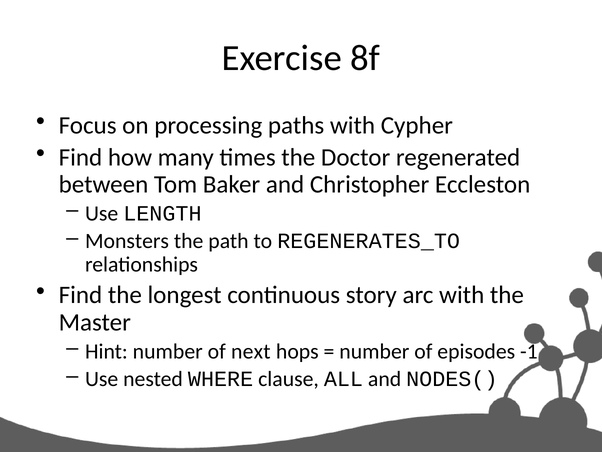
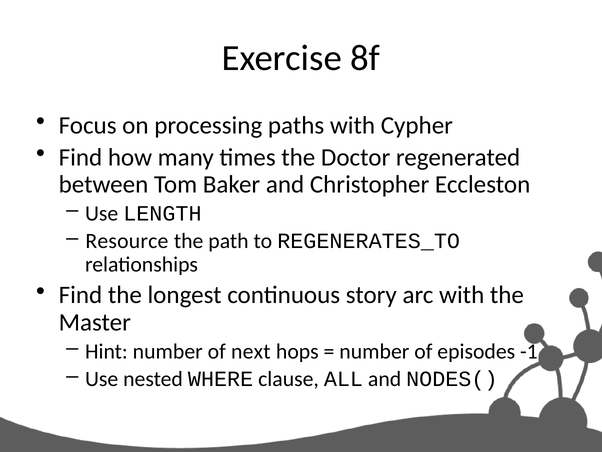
Monsters: Monsters -> Resource
